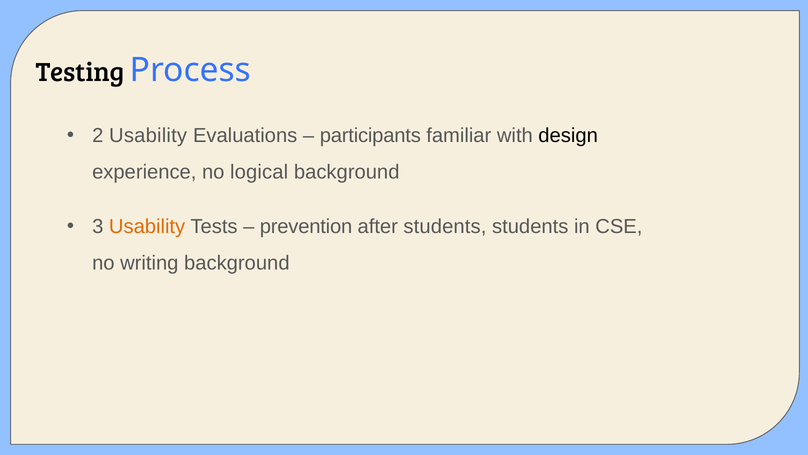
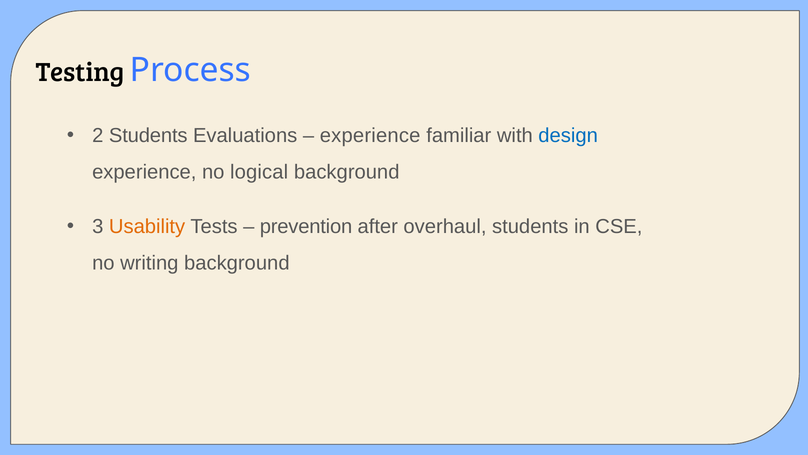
2 Usability: Usability -> Students
participants at (370, 136): participants -> experience
design colour: black -> blue
after students: students -> overhaul
